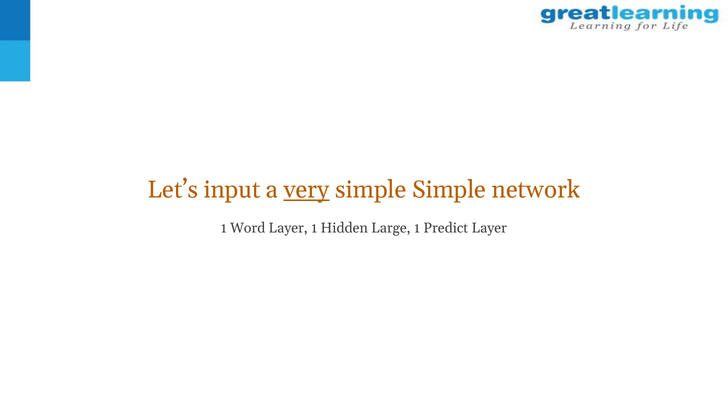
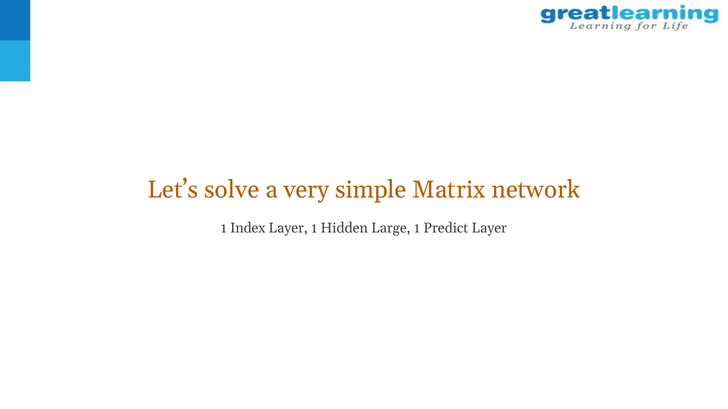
input: input -> solve
very underline: present -> none
simple Simple: Simple -> Matrix
Word: Word -> Index
